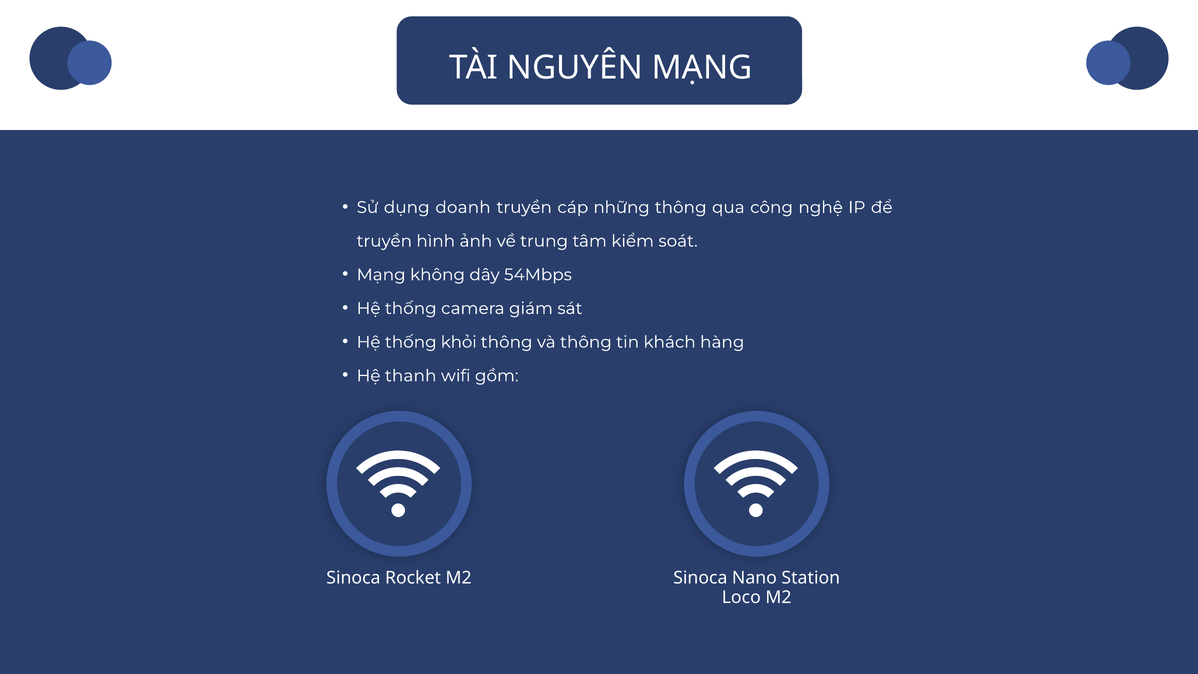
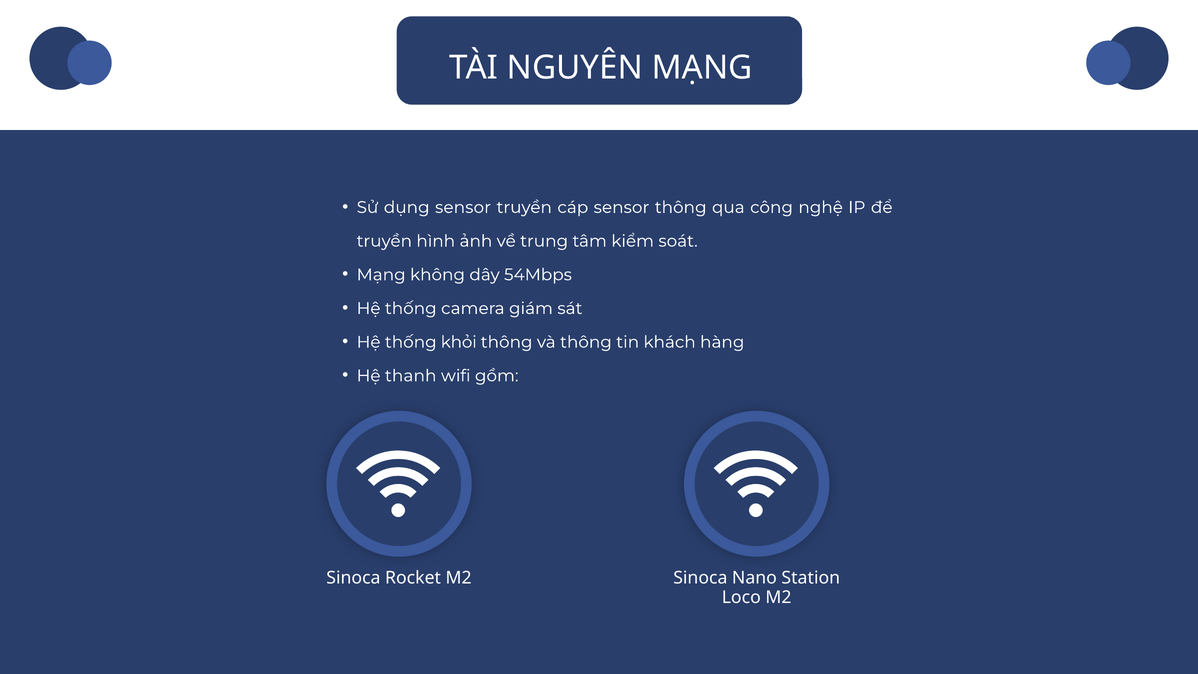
dụng doanh: doanh -> sensor
cáp những: những -> sensor
